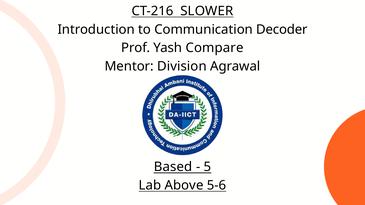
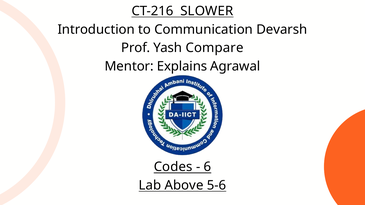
Decoder: Decoder -> Devarsh
Division: Division -> Explains
Based: Based -> Codes
5: 5 -> 6
